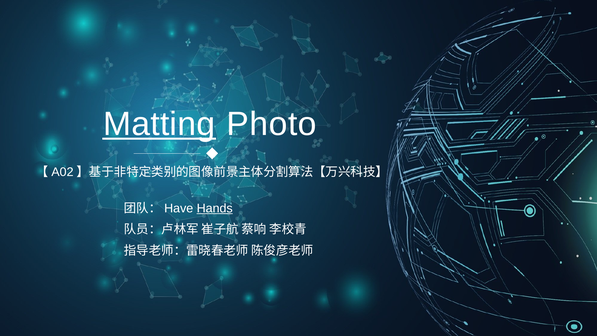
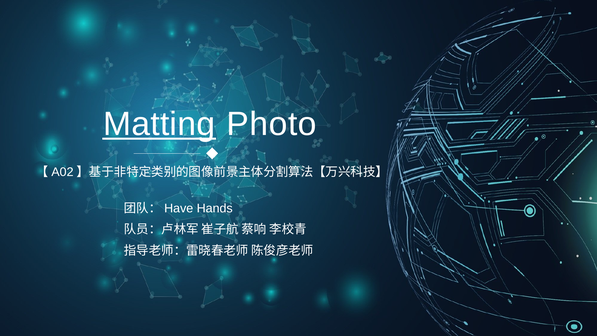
Hands underline: present -> none
